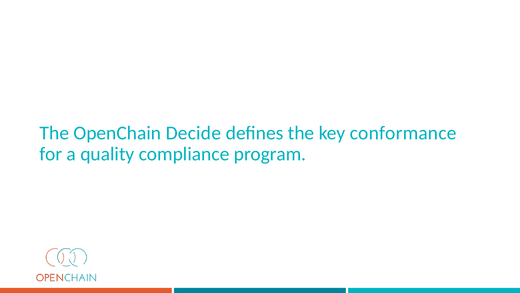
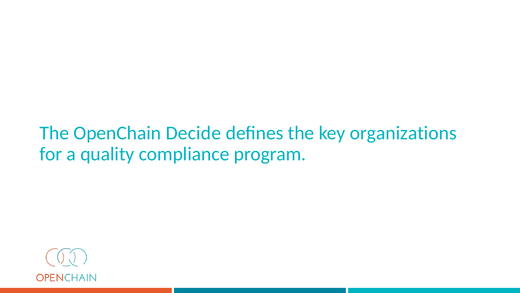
conformance: conformance -> organizations
